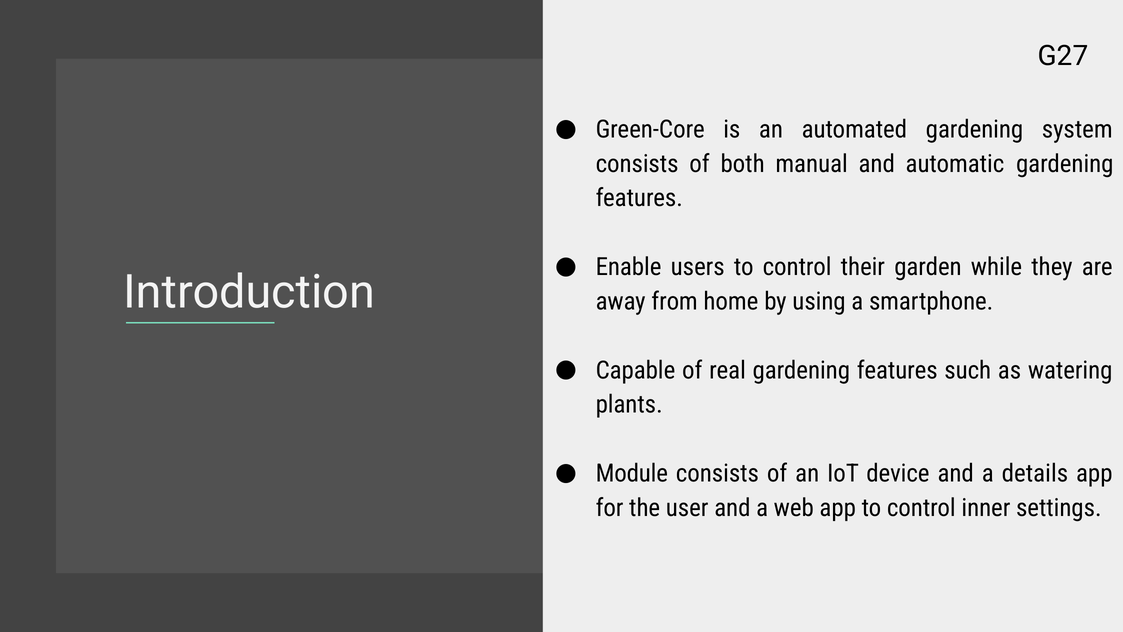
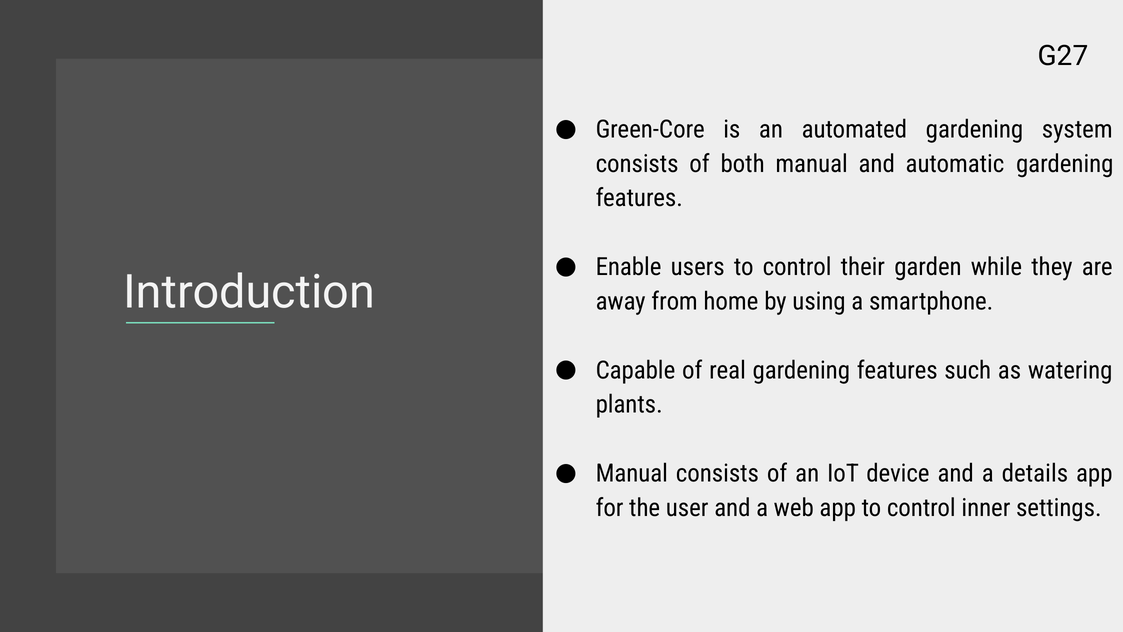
Module at (632, 473): Module -> Manual
